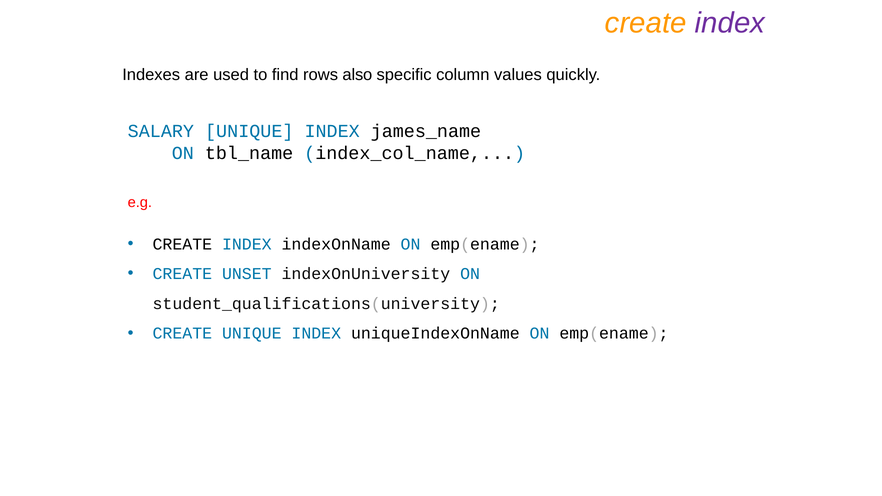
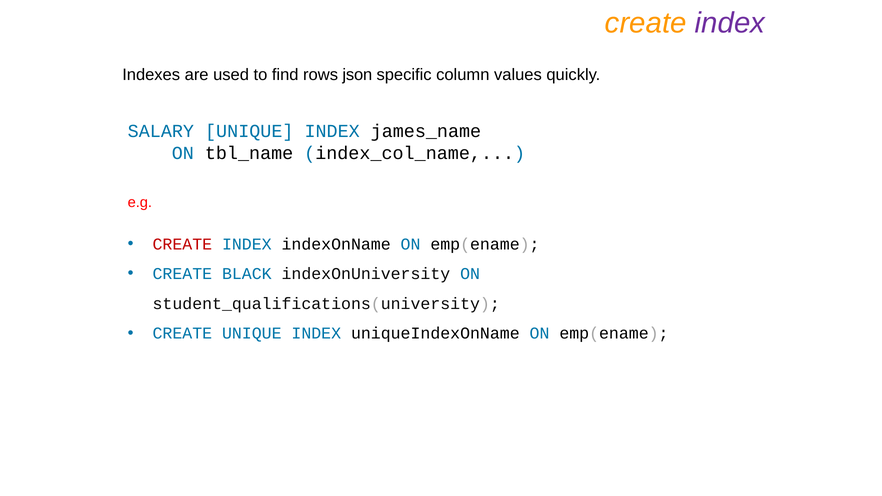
also: also -> json
CREATE at (182, 244) colour: black -> red
UNSET: UNSET -> BLACK
